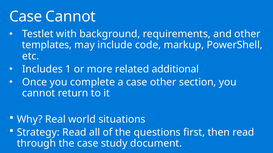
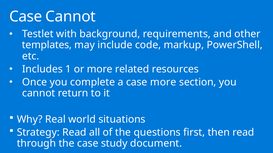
additional: additional -> resources
case other: other -> more
